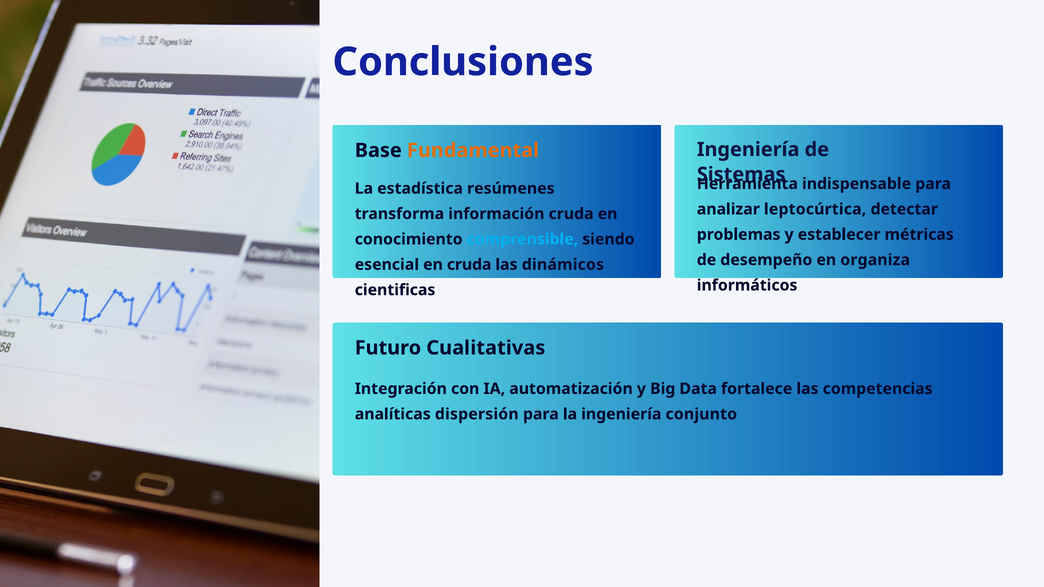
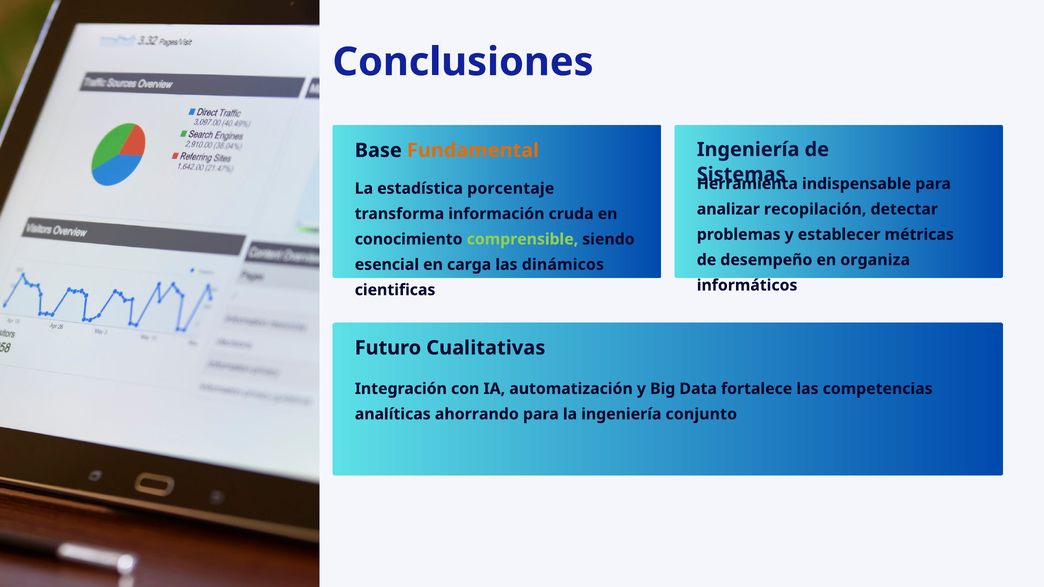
resúmenes: resúmenes -> porcentaje
leptocúrtica: leptocúrtica -> recopilación
comprensible colour: light blue -> light green
en cruda: cruda -> carga
dispersión: dispersión -> ahorrando
